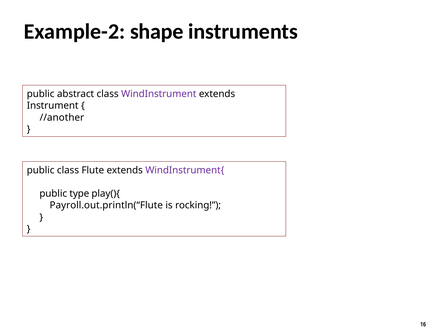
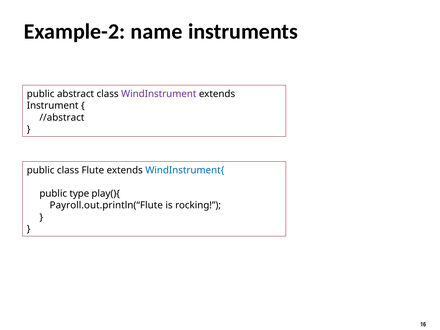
shape: shape -> name
//another: //another -> //abstract
WindInstrument{ colour: purple -> blue
